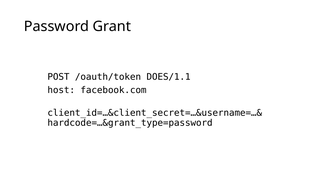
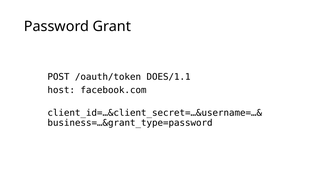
hardcode=…&grant_type=password: hardcode=…&grant_type=password -> business=…&grant_type=password
